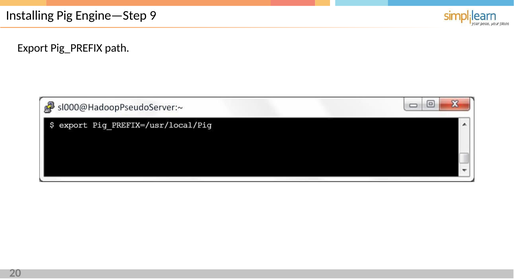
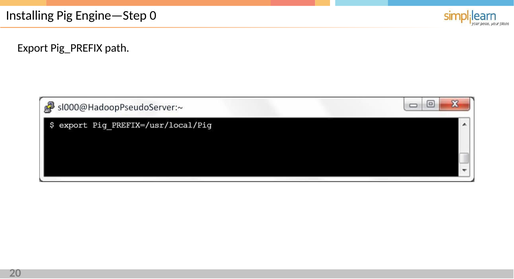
9: 9 -> 0
